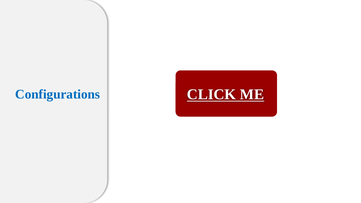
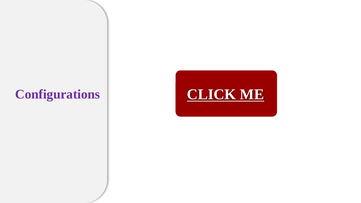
Configurations colour: blue -> purple
